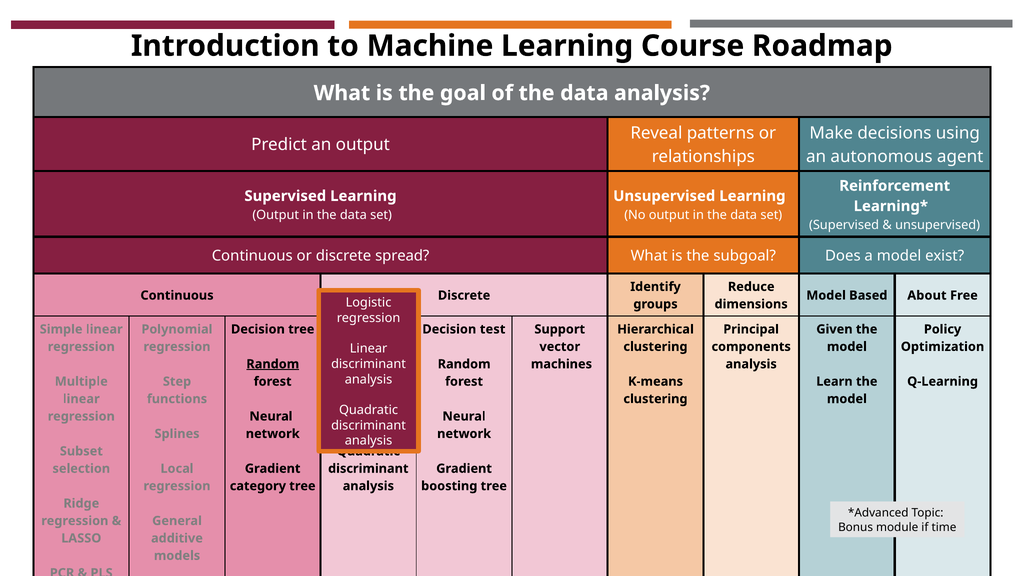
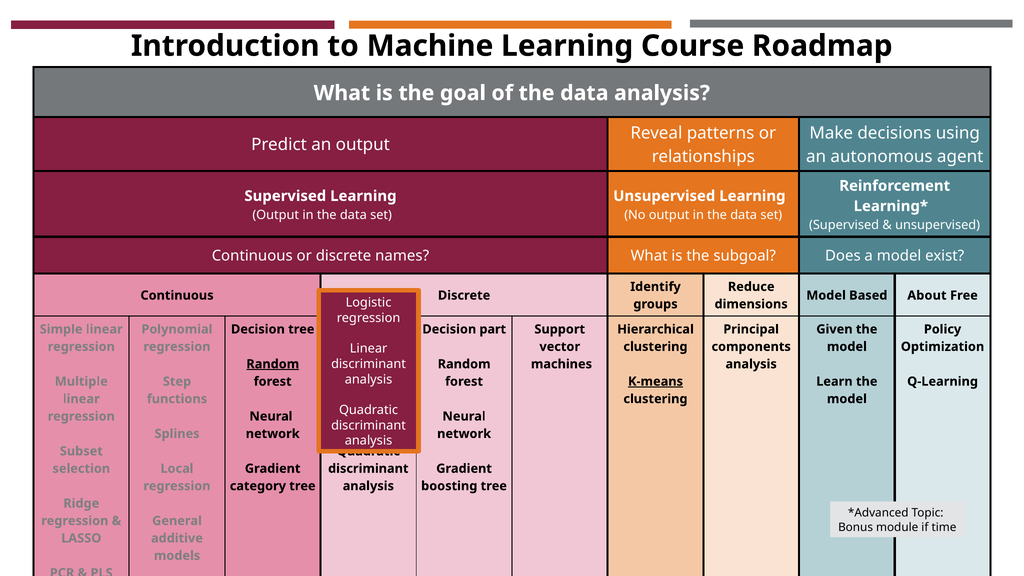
spread: spread -> names
test: test -> part
K-means underline: none -> present
